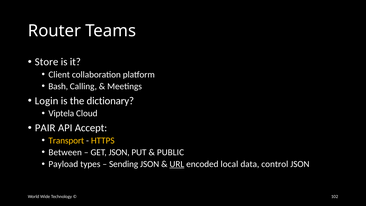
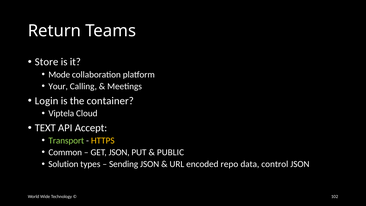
Router: Router -> Return
Client: Client -> Mode
Bash: Bash -> Your
dictionary: dictionary -> container
PAIR: PAIR -> TEXT
Transport colour: yellow -> light green
Between: Between -> Common
Payload: Payload -> Solution
URL underline: present -> none
local: local -> repo
